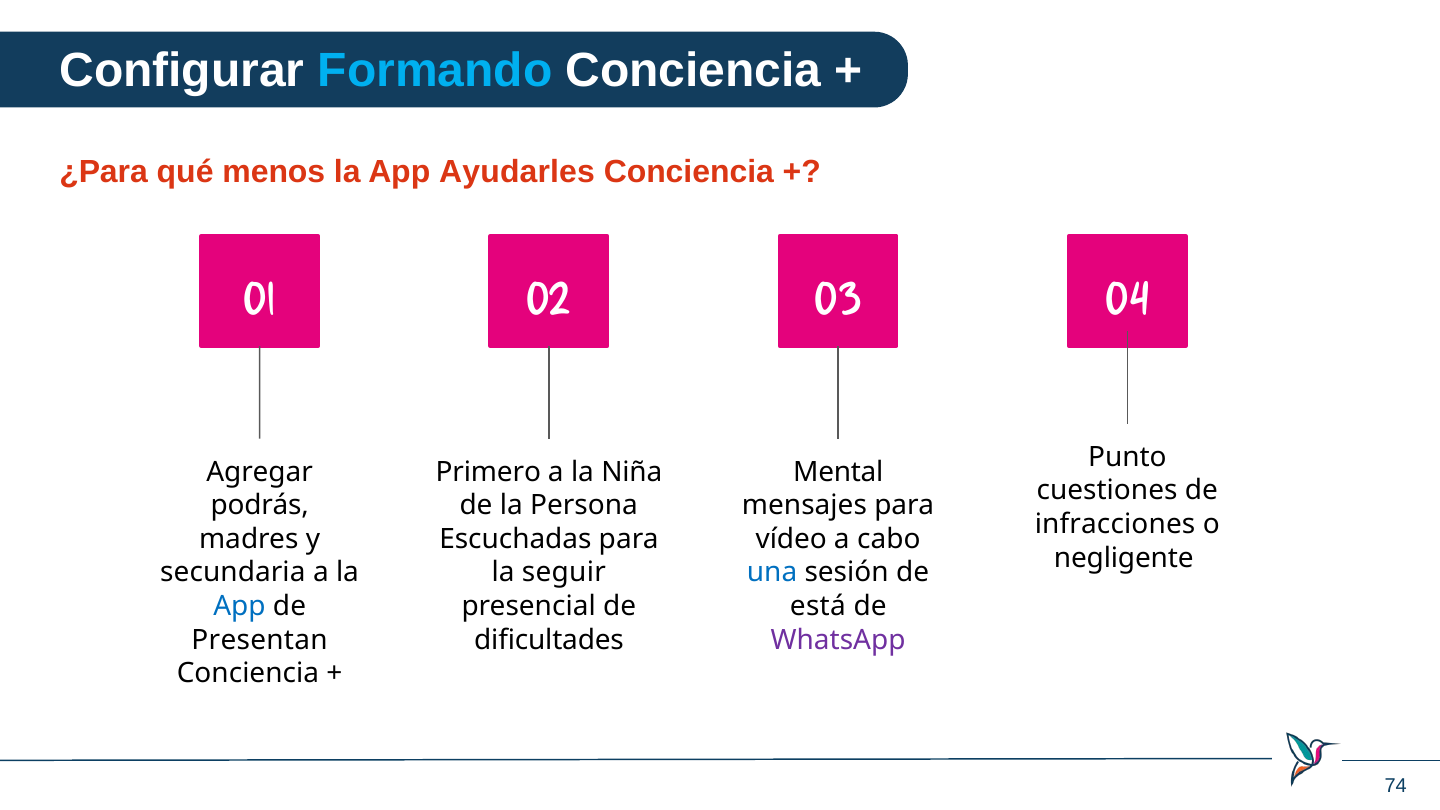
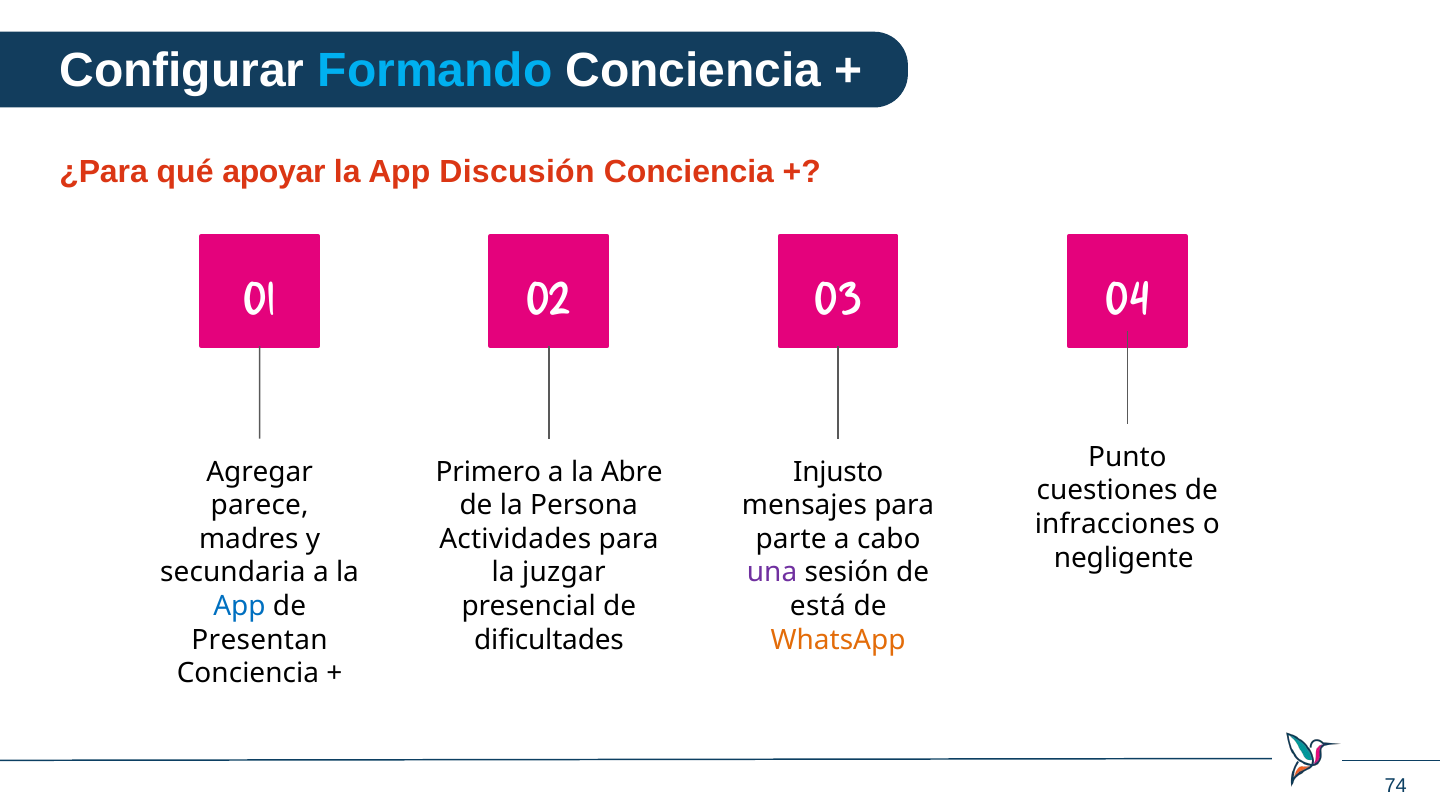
menos: menos -> apoyar
Ayudarles: Ayudarles -> Discusión
Niña: Niña -> Abre
Mental: Mental -> Injusto
podrás: podrás -> parece
Escuchadas: Escuchadas -> Actividades
vídeo: vídeo -> parte
seguir: seguir -> juzgar
una colour: blue -> purple
WhatsApp colour: purple -> orange
